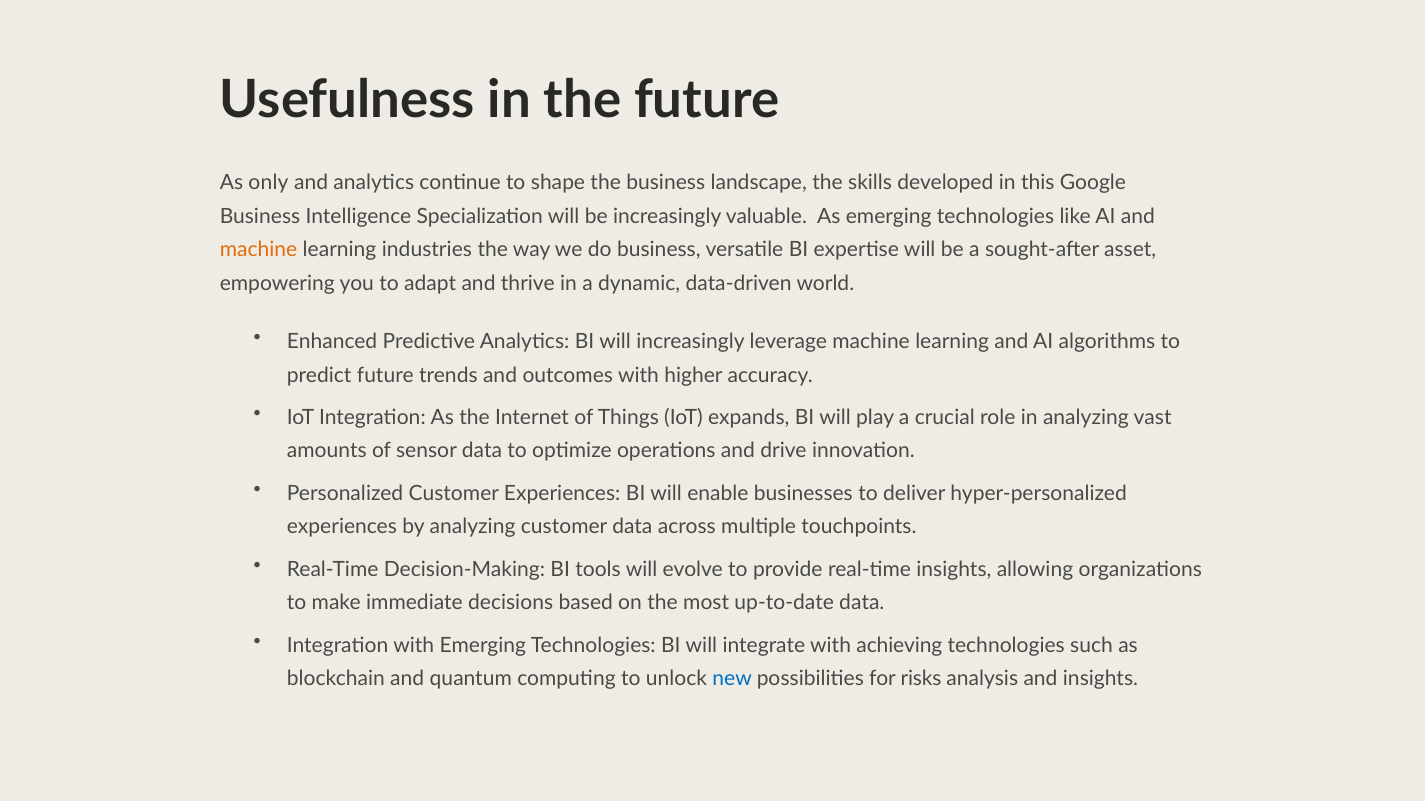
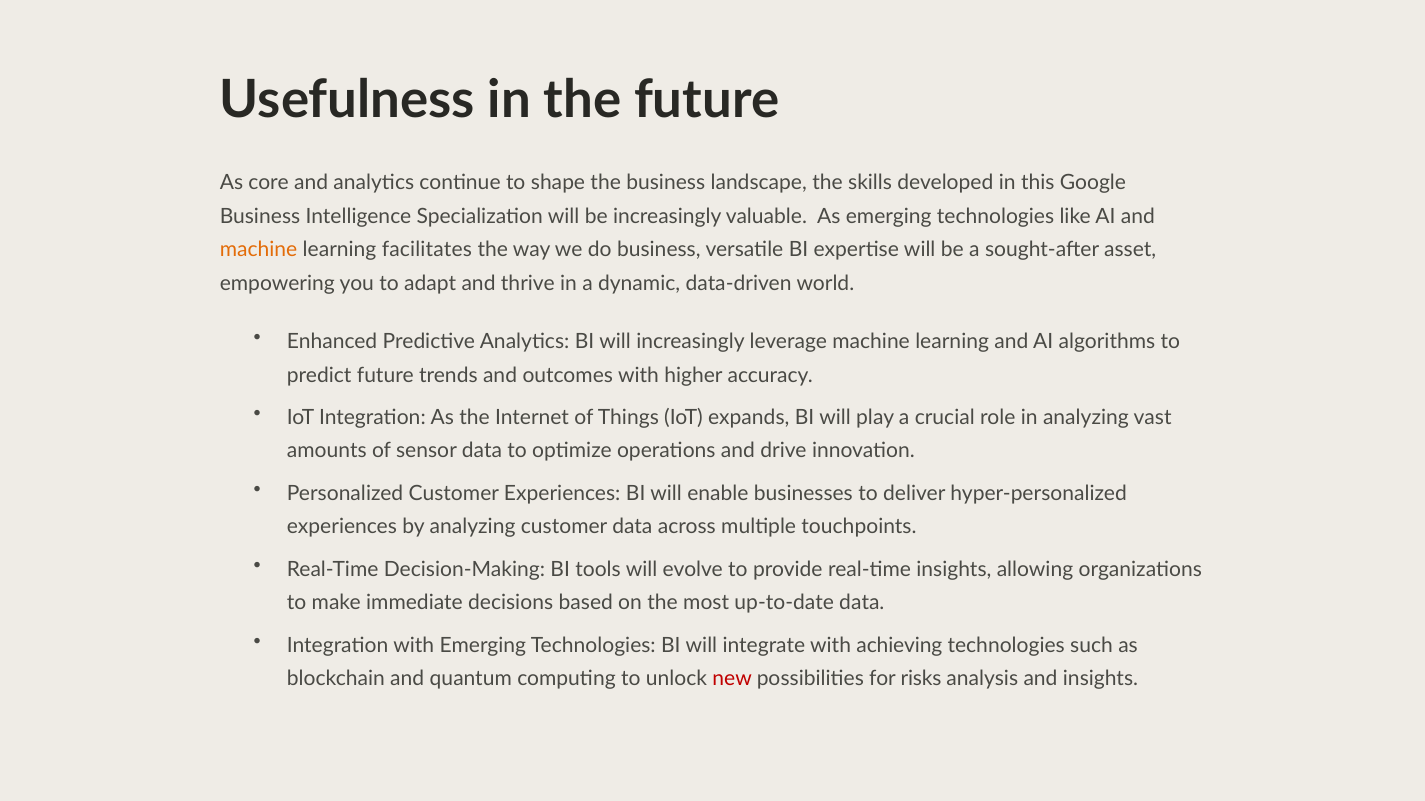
only: only -> core
industries: industries -> facilitates
new colour: blue -> red
